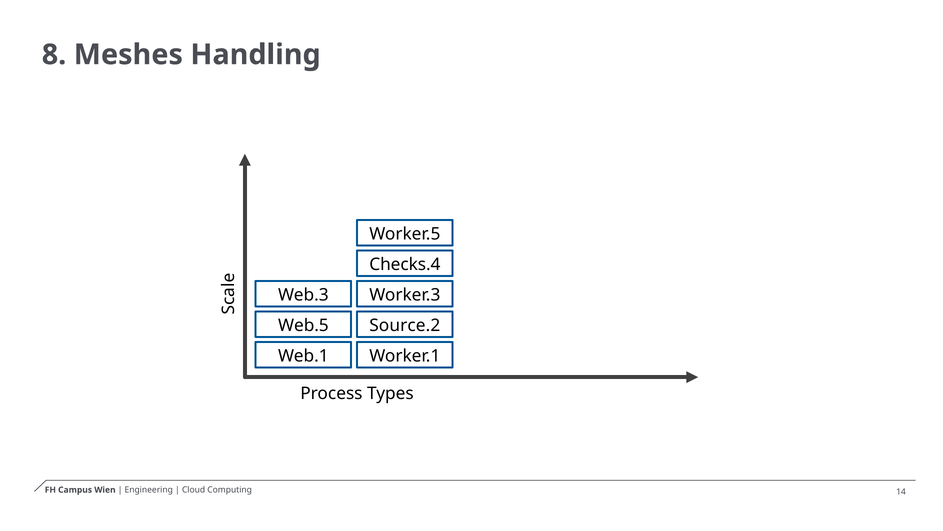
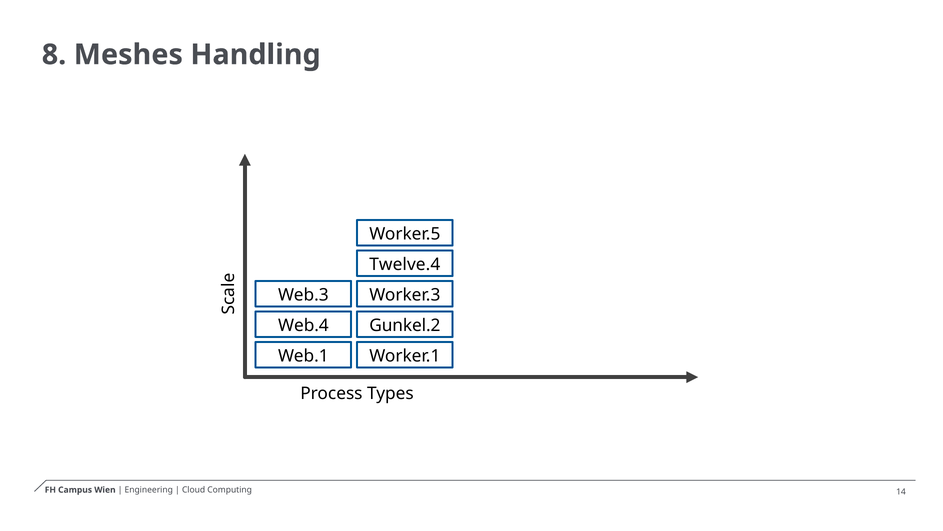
Checks.4: Checks.4 -> Twelve.4
Web.5: Web.5 -> Web.4
Source.2: Source.2 -> Gunkel.2
